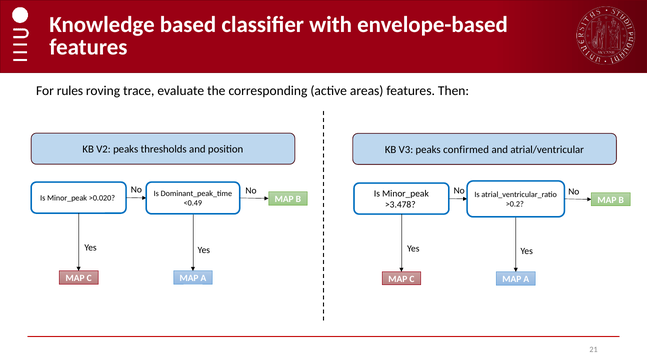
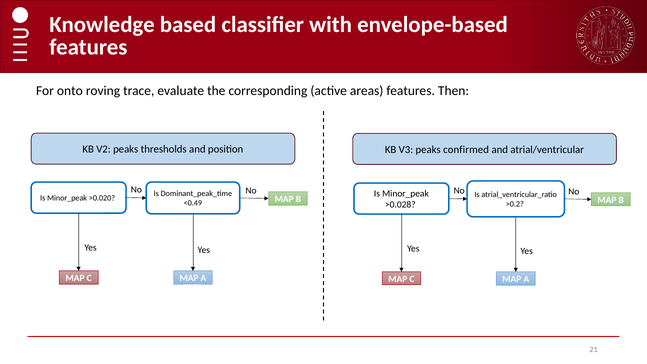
rules: rules -> onto
>3.478: >3.478 -> >0.028
